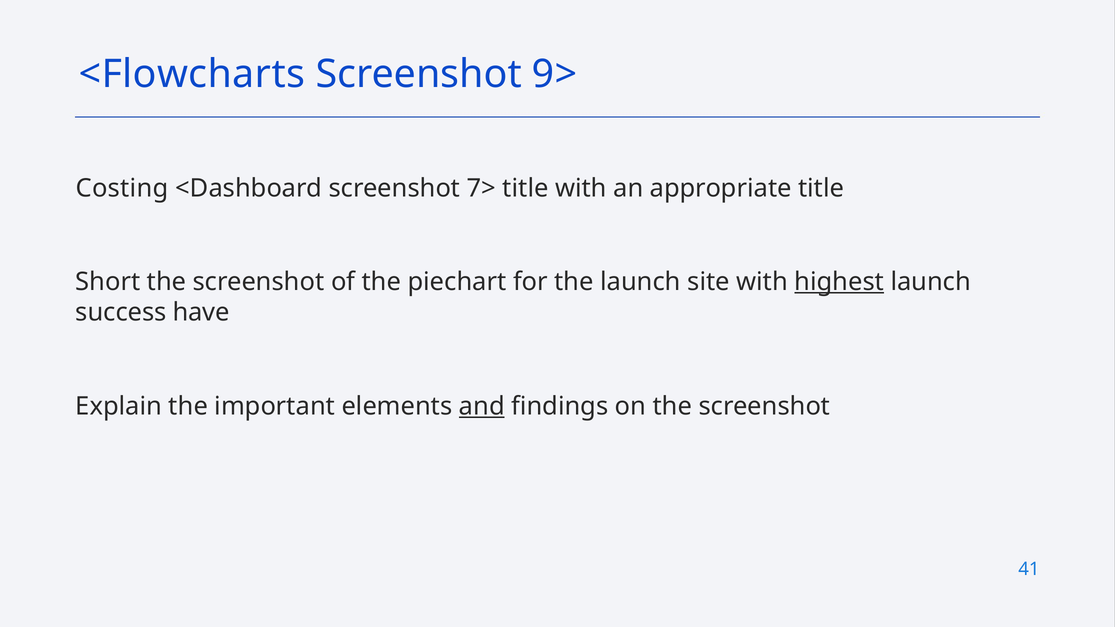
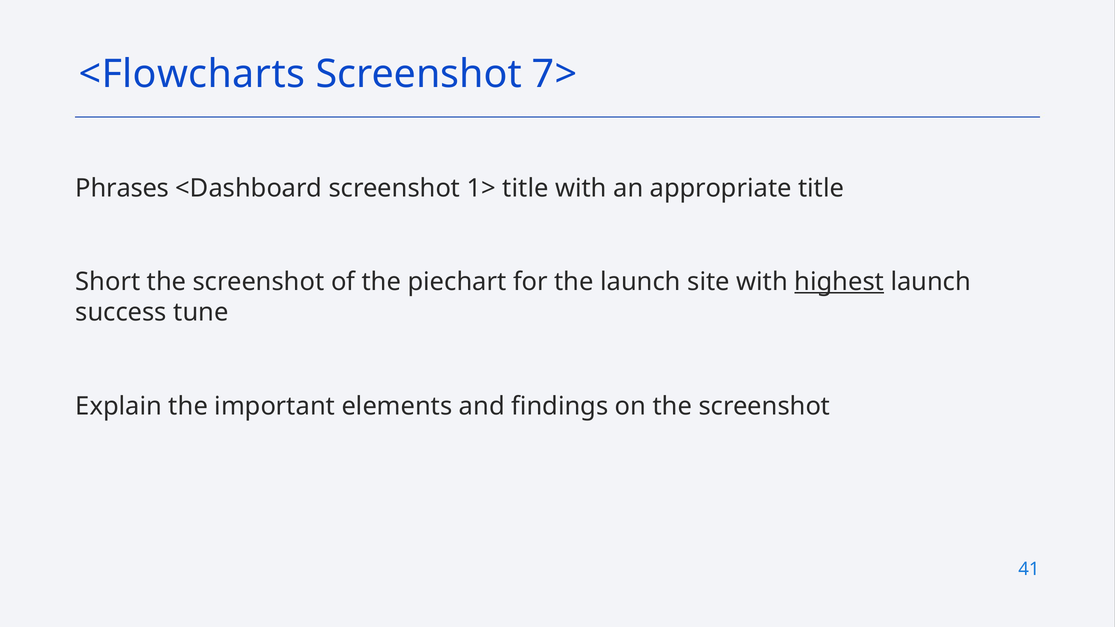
9>: 9> -> 7>
Costing: Costing -> Phrases
7>: 7> -> 1>
have: have -> tune
and underline: present -> none
